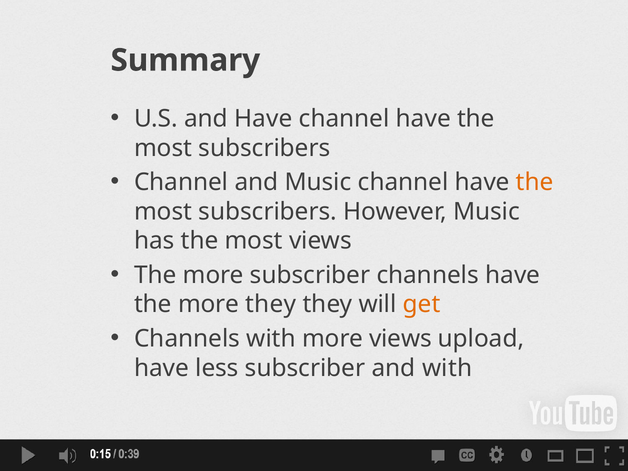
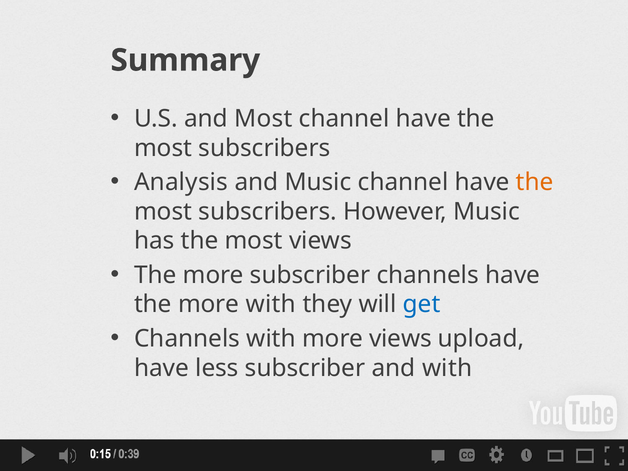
and Have: Have -> Most
Channel at (181, 182): Channel -> Analysis
more they: they -> with
get colour: orange -> blue
